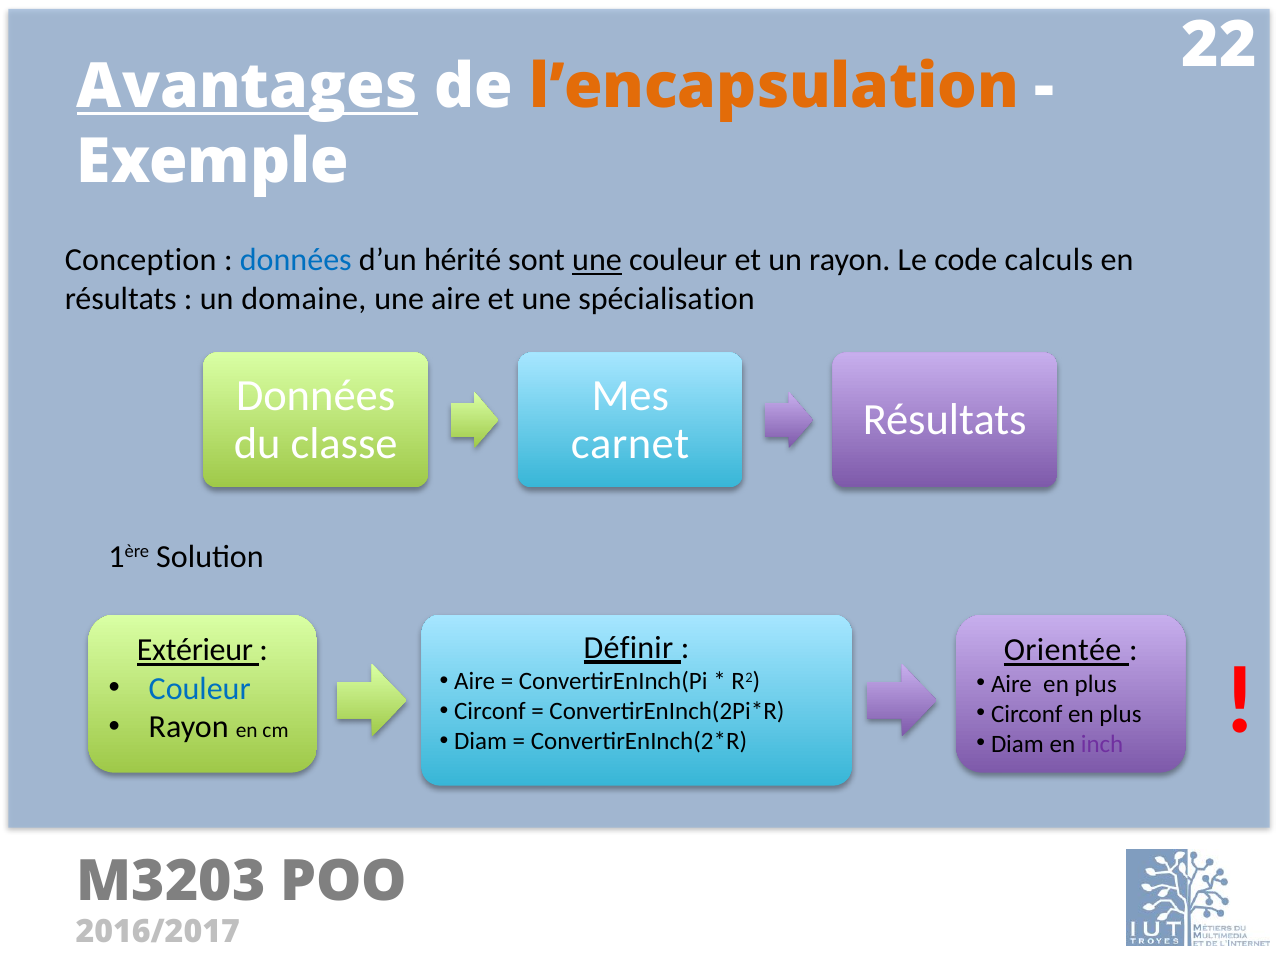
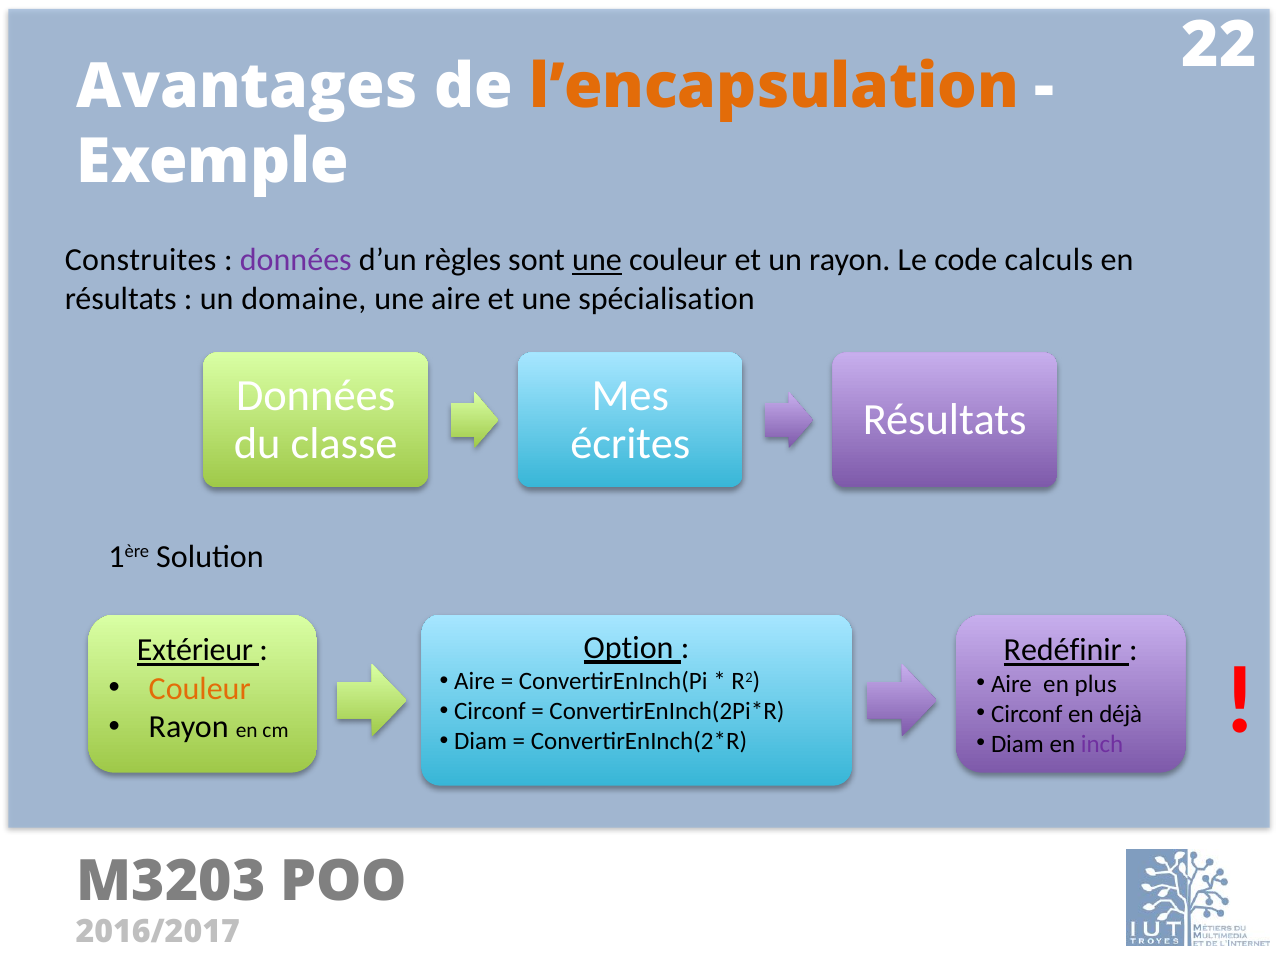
Avantages underline: present -> none
Conception: Conception -> Construites
données at (296, 260) colour: blue -> purple
hérité: hérité -> règles
carnet: carnet -> écrites
Définir: Définir -> Option
Orientée: Orientée -> Redéfinir
Couleur at (200, 688) colour: blue -> orange
Circonf en plus: plus -> déjà
